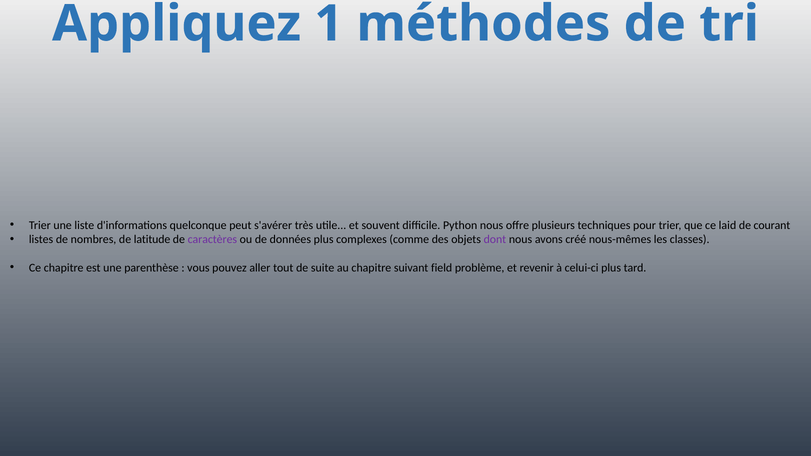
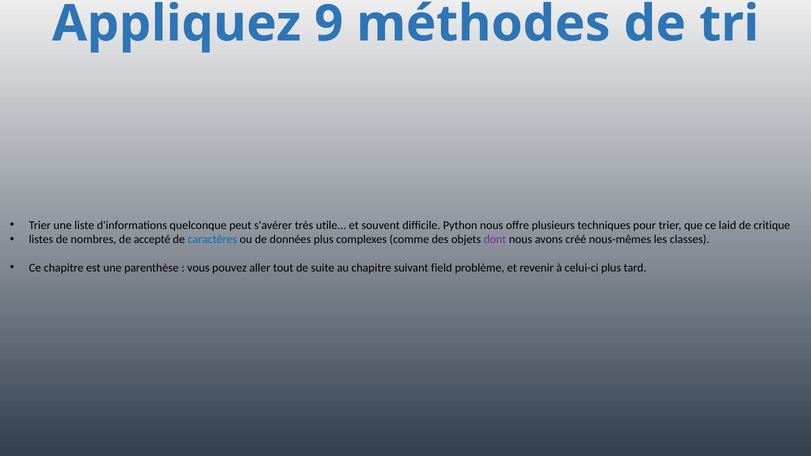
1: 1 -> 9
courant: courant -> critique
latitude: latitude -> accepté
caractères colour: purple -> blue
